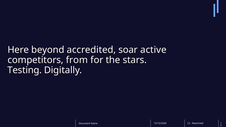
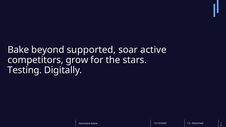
Here: Here -> Bake
accredited: accredited -> supported
from: from -> grow
